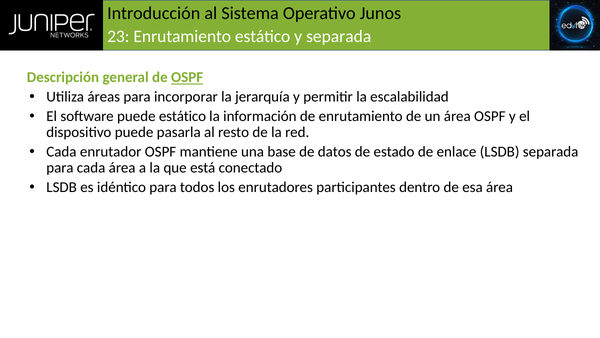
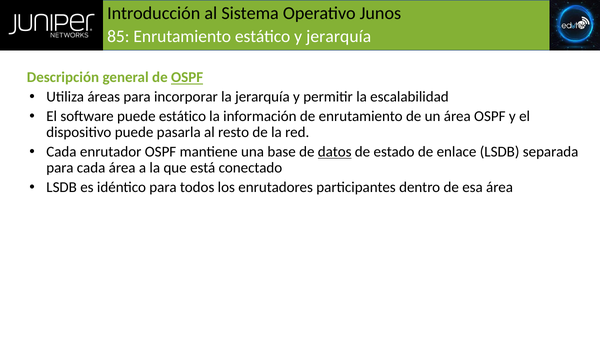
23: 23 -> 85
y separada: separada -> jerarquía
datos underline: none -> present
